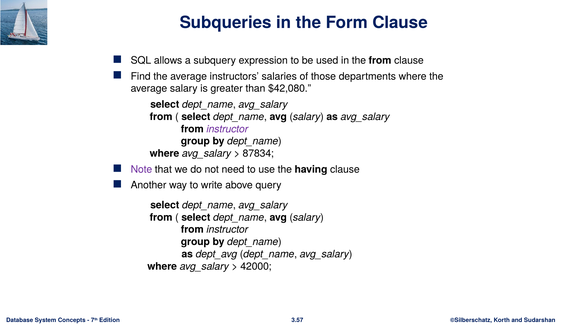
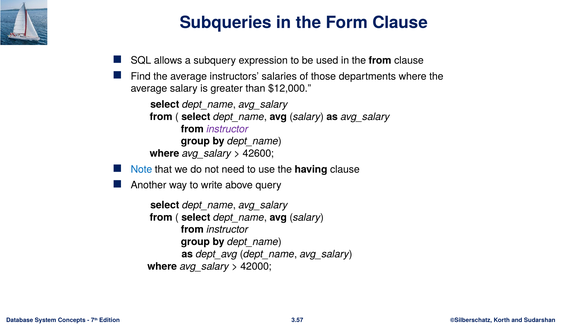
$42,080: $42,080 -> $12,000
87834: 87834 -> 42600
Note colour: purple -> blue
